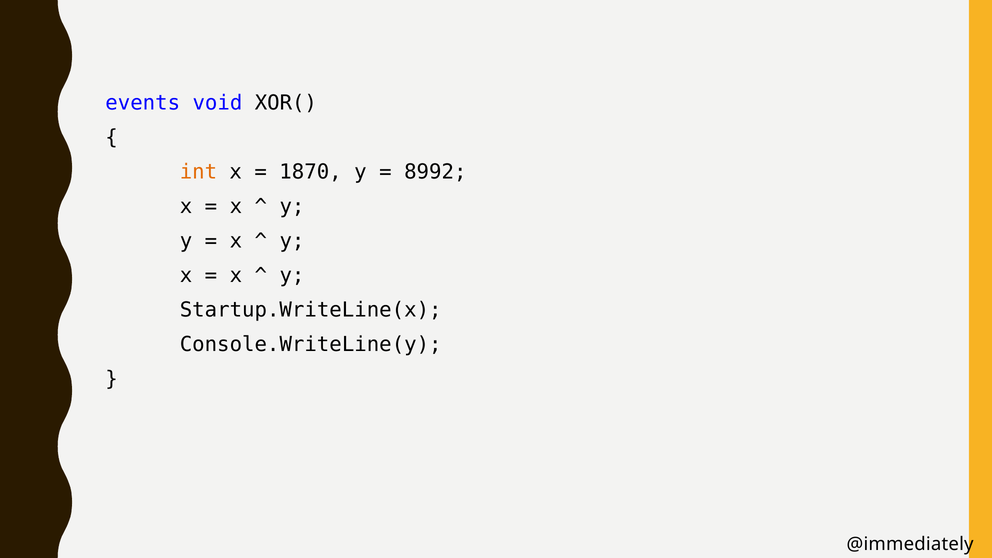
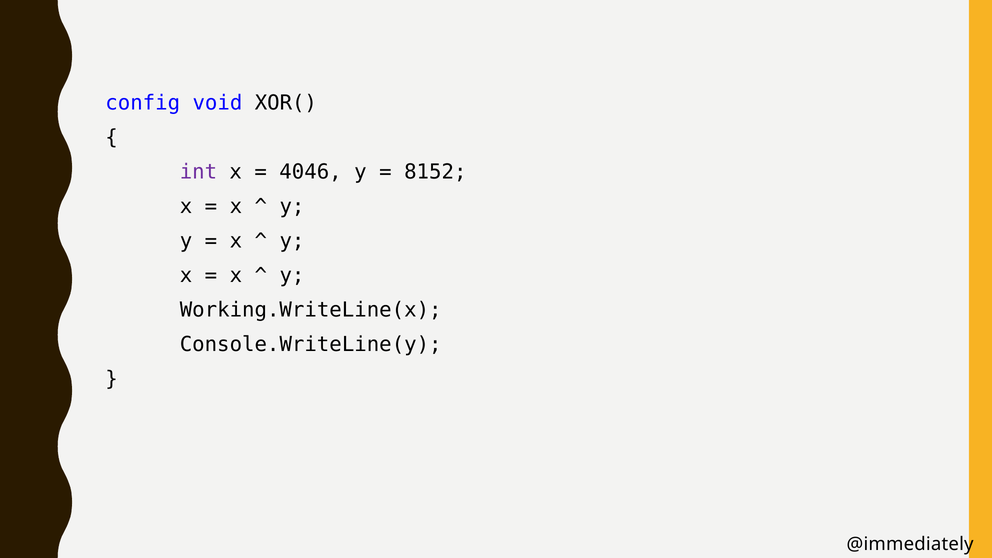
events: events -> config
int colour: orange -> purple
1870: 1870 -> 4046
8992: 8992 -> 8152
Startup.WriteLine(x: Startup.WriteLine(x -> Working.WriteLine(x
